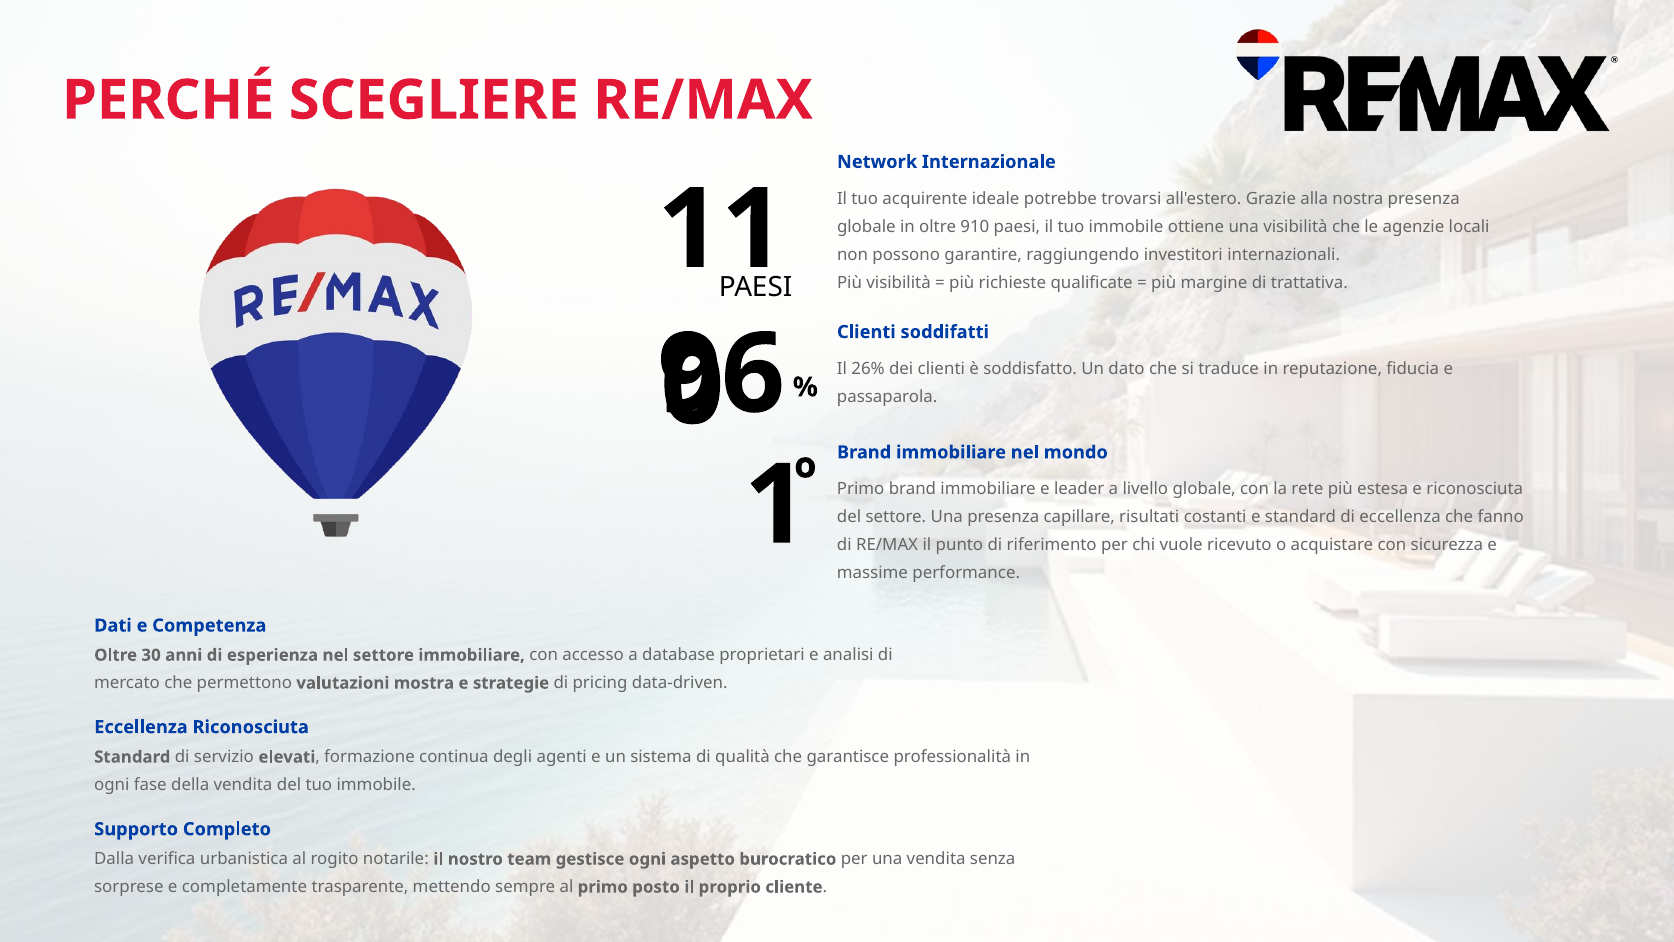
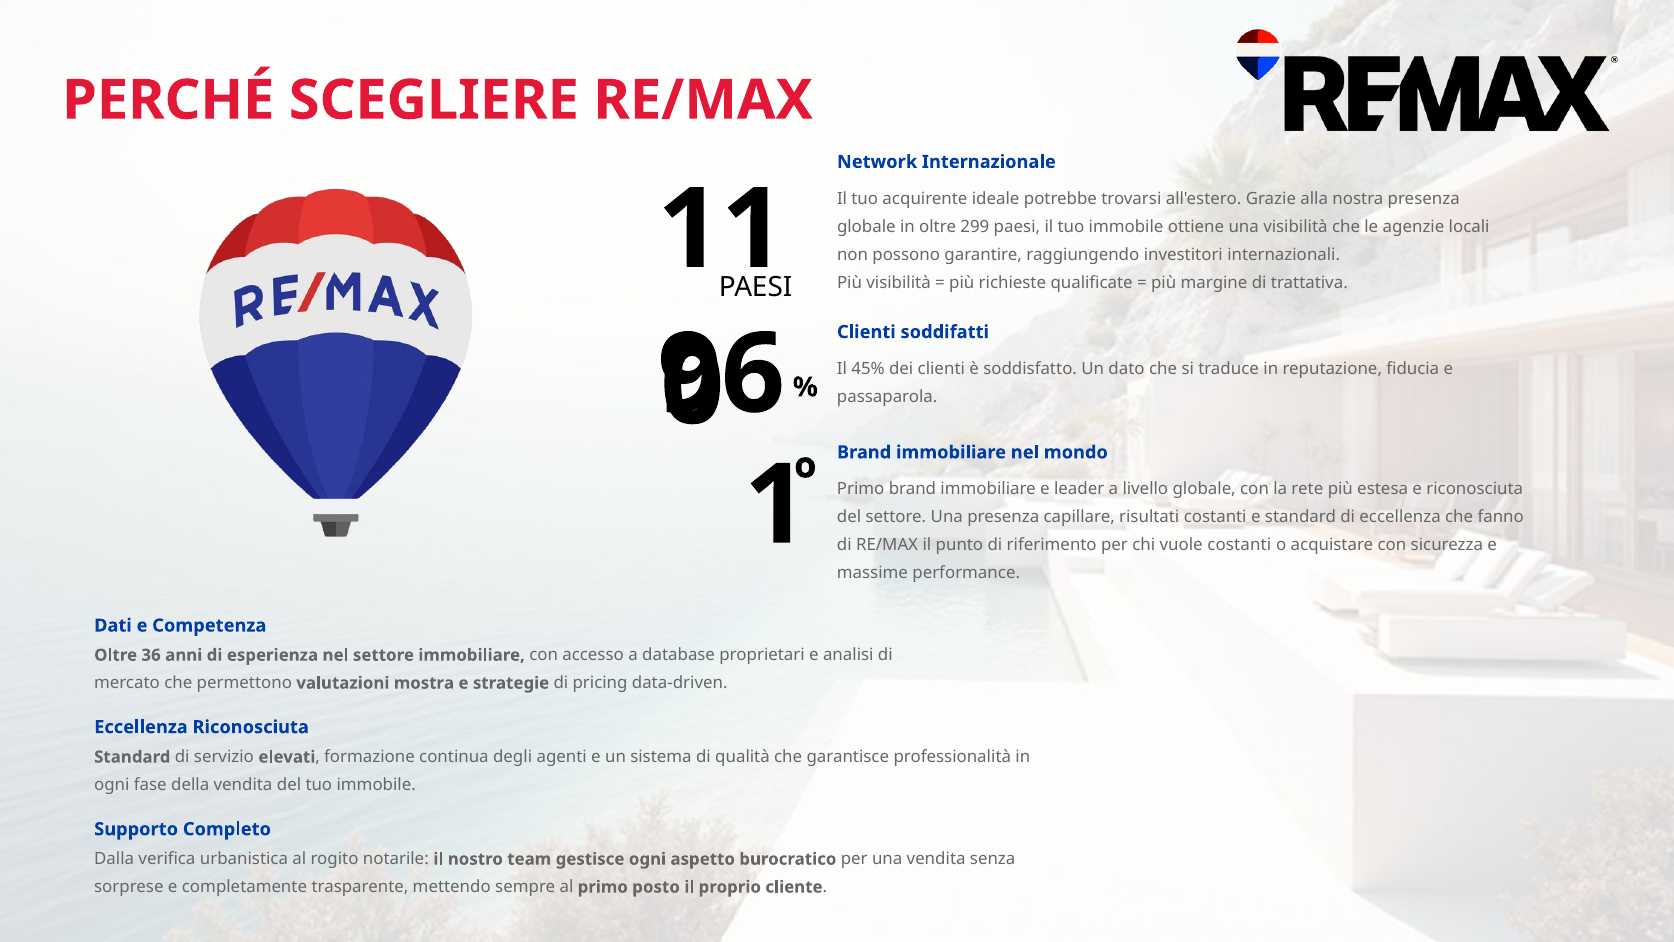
910: 910 -> 299
26%: 26% -> 45%
vuole ricevuto: ricevuto -> costanti
30: 30 -> 36
